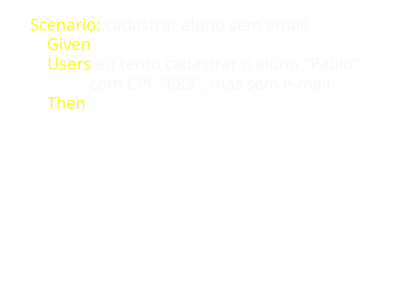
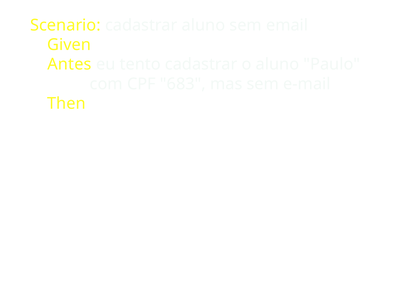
Users: Users -> Antes
